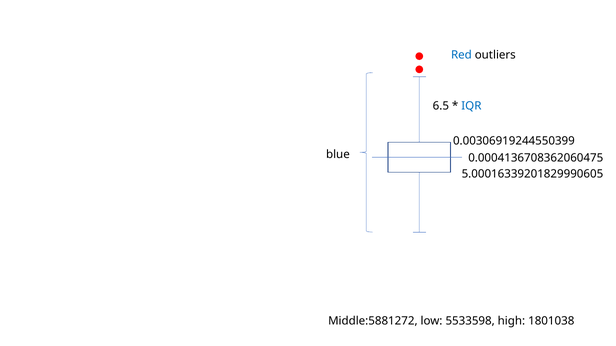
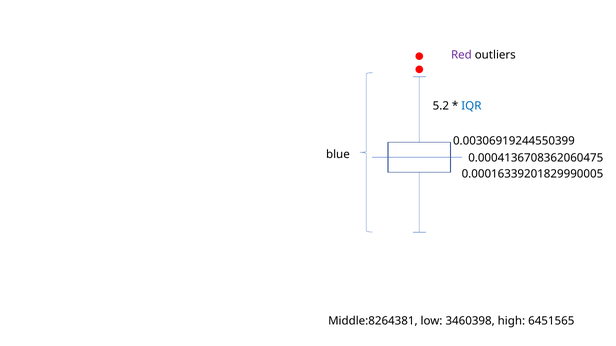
Red colour: blue -> purple
6.5: 6.5 -> 5.2
5.00016339201829990605: 5.00016339201829990605 -> 0.00016339201829990005
Middle:5881272: Middle:5881272 -> Middle:8264381
5533598: 5533598 -> 3460398
1801038: 1801038 -> 6451565
